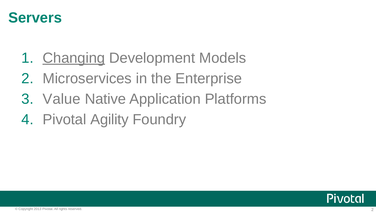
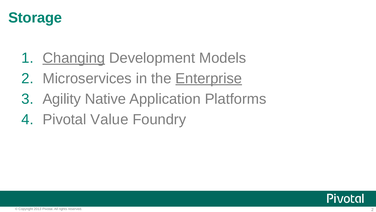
Servers: Servers -> Storage
Enterprise underline: none -> present
Value: Value -> Agility
Agility: Agility -> Value
